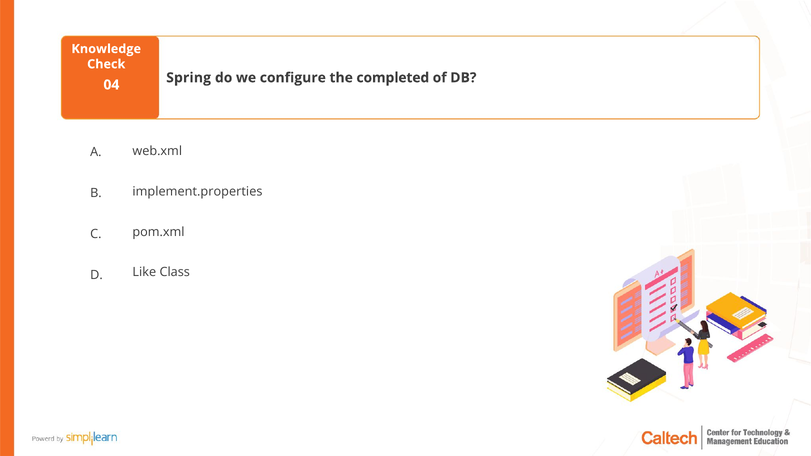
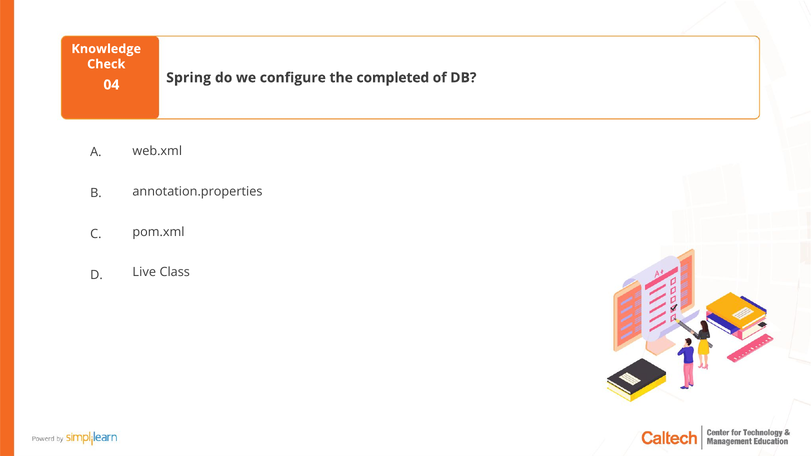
implement.properties: implement.properties -> annotation.properties
Like: Like -> Live
